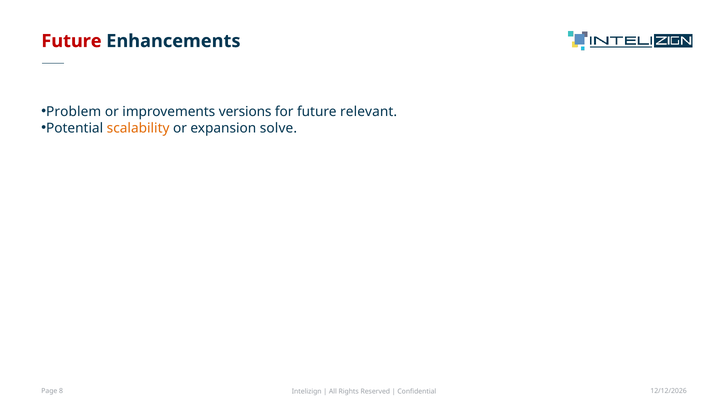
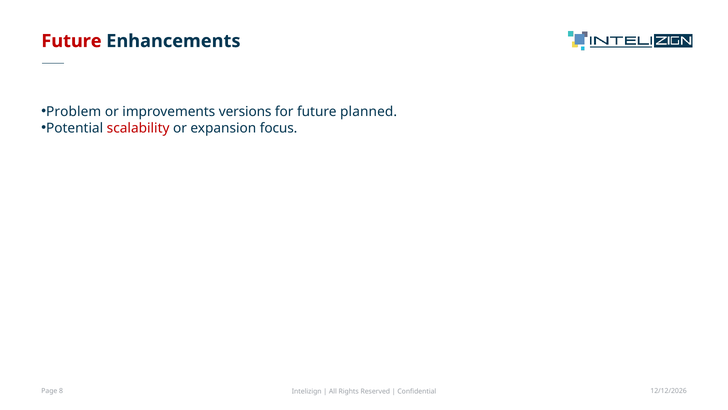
relevant: relevant -> planned
scalability colour: orange -> red
solve: solve -> focus
